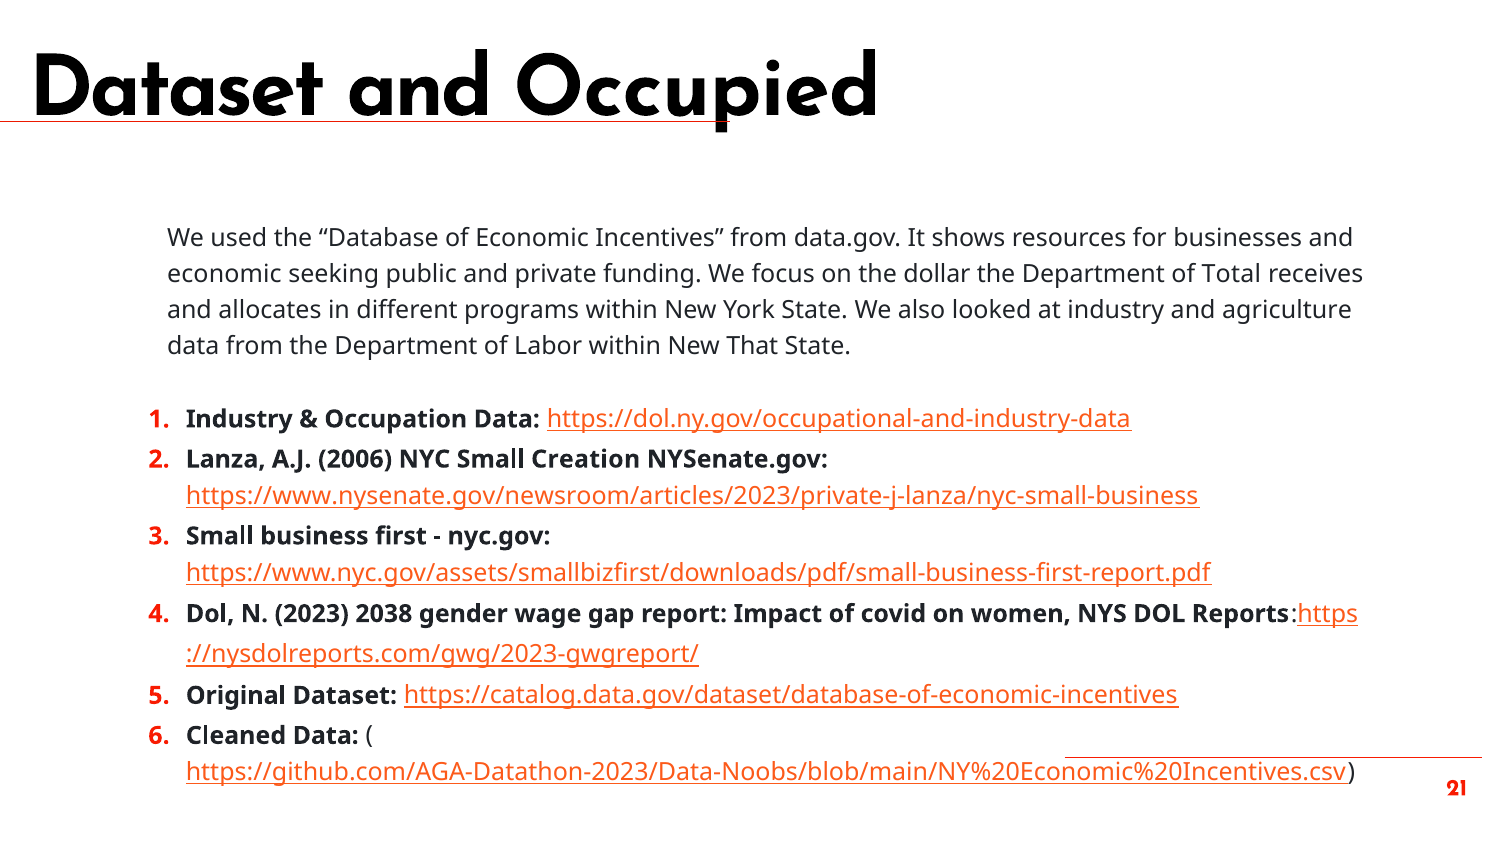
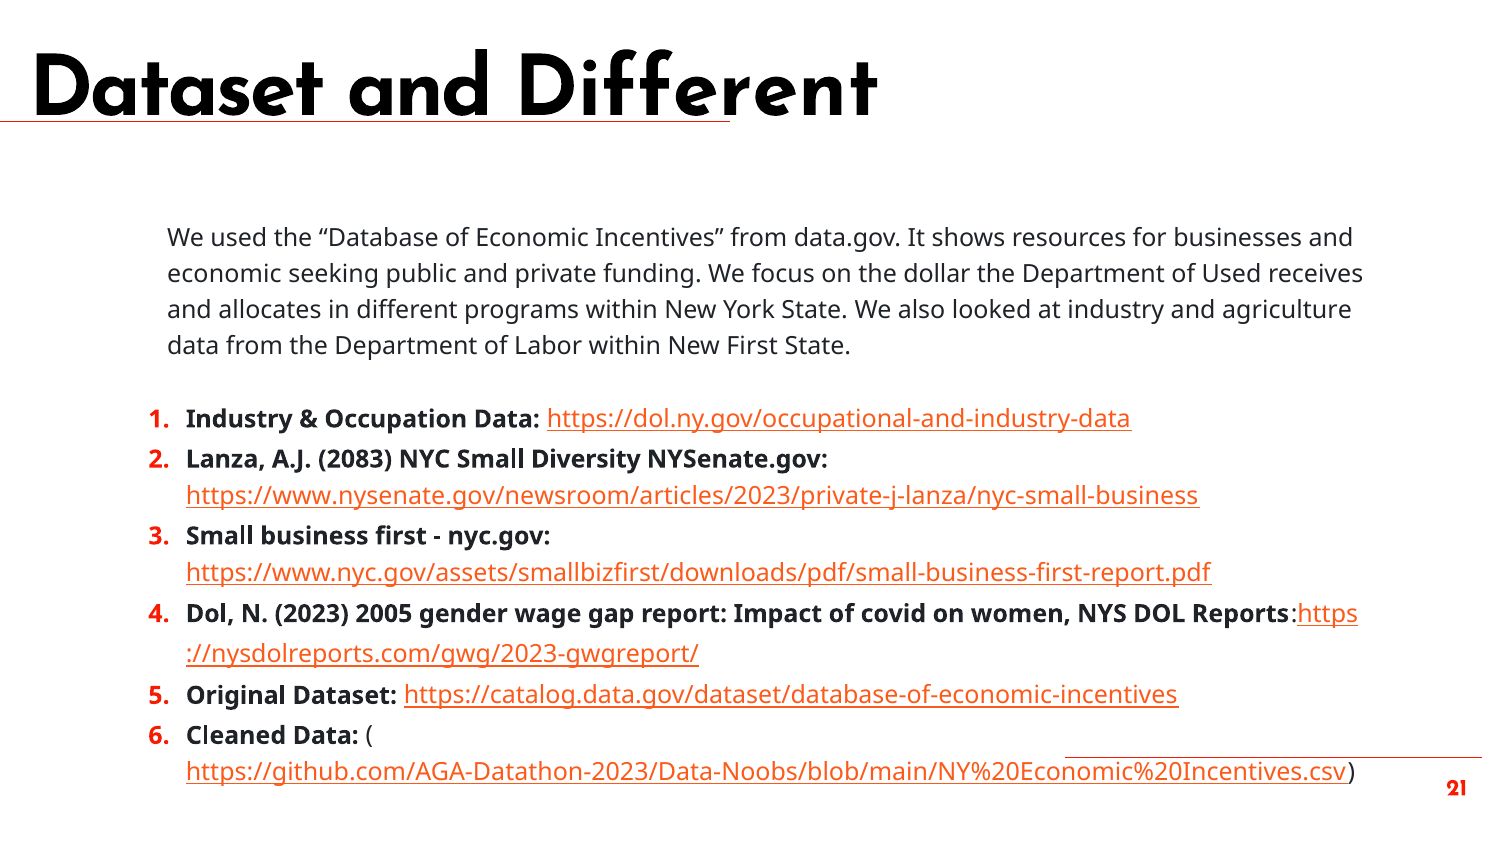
and Occupied: Occupied -> Different
of Total: Total -> Used
New That: That -> First
2006: 2006 -> 2083
Creation: Creation -> Diversity
2038: 2038 -> 2005
